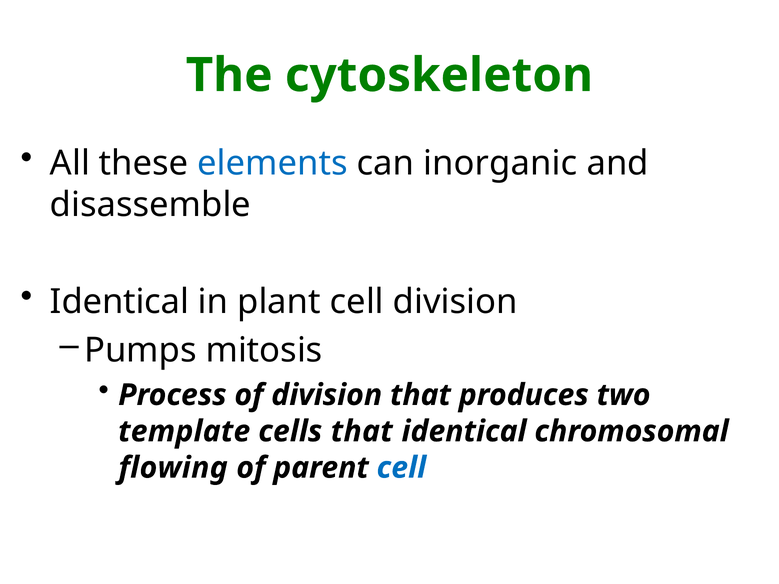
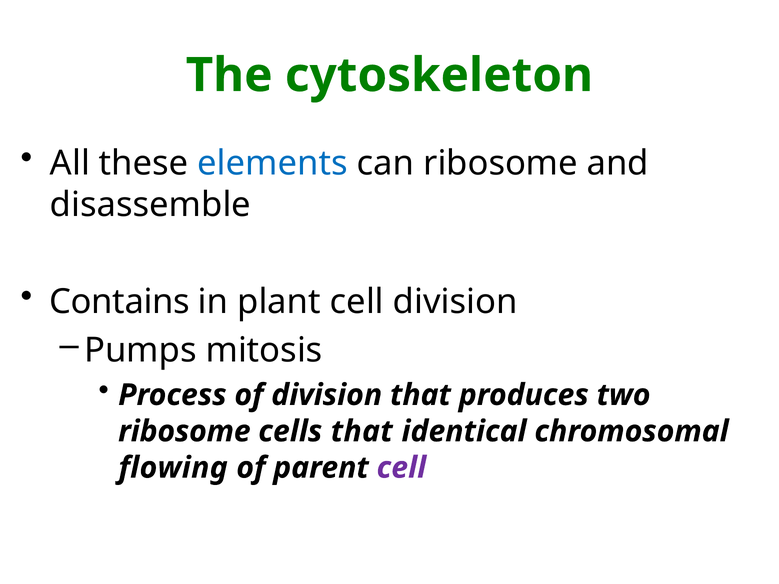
can inorganic: inorganic -> ribosome
Identical at (120, 302): Identical -> Contains
template at (184, 432): template -> ribosome
cell at (401, 468) colour: blue -> purple
